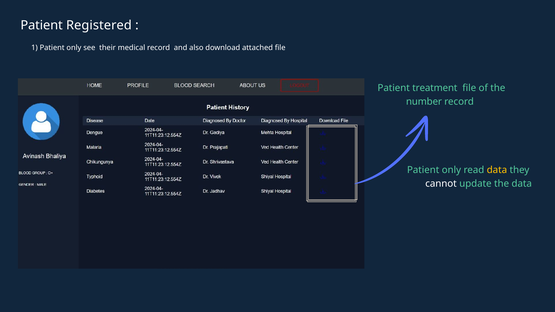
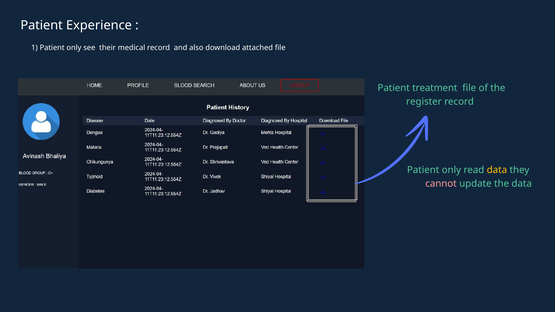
Registered: Registered -> Experience
number: number -> register
cannot colour: white -> pink
